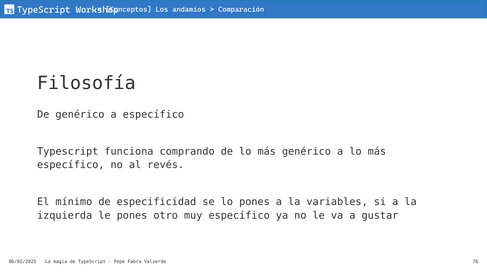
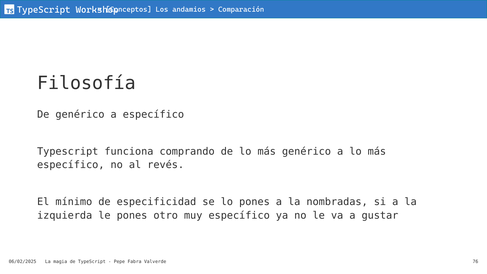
variables: variables -> nombradas
